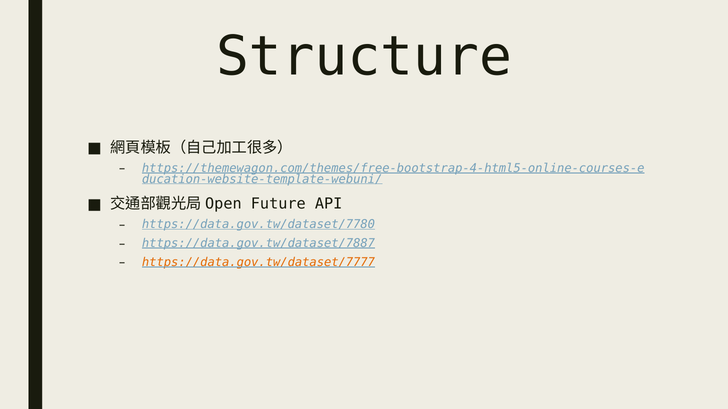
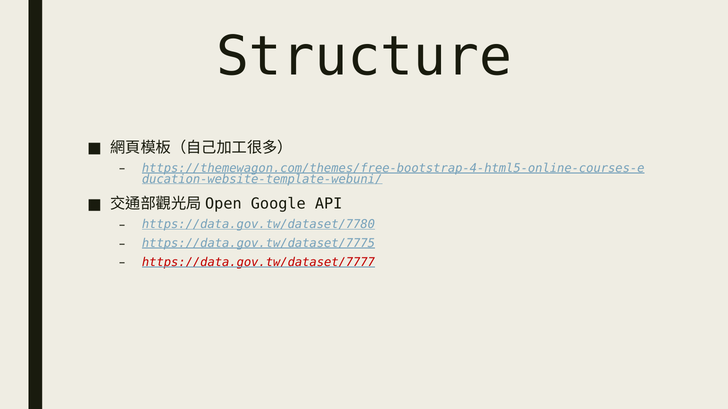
Future: Future -> Google
https://data.gov.tw/dataset/7887: https://data.gov.tw/dataset/7887 -> https://data.gov.tw/dataset/7775
https://data.gov.tw/dataset/7777 colour: orange -> red
